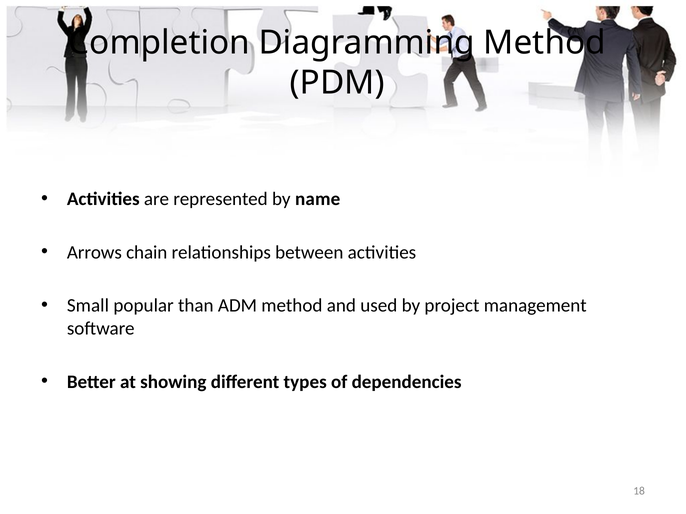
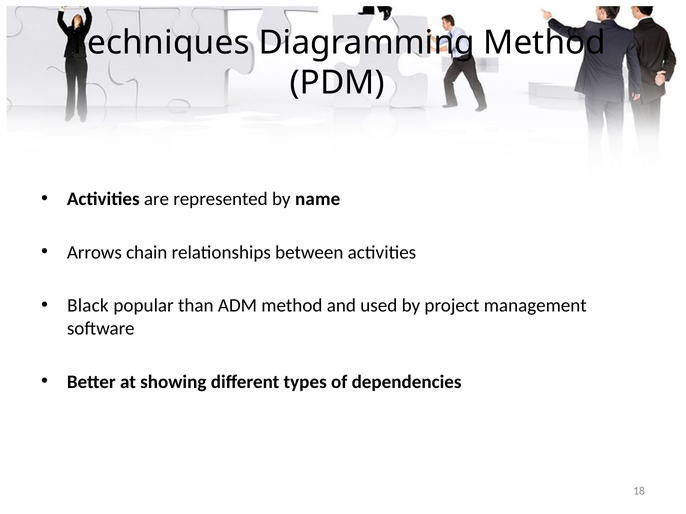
Completion: Completion -> Techniques
Small: Small -> Black
